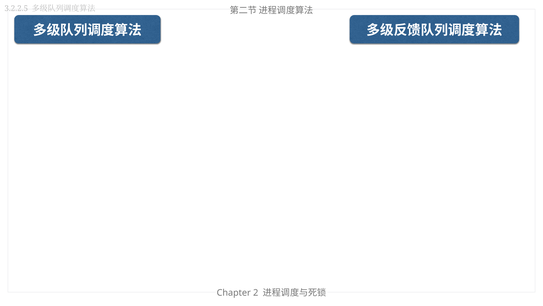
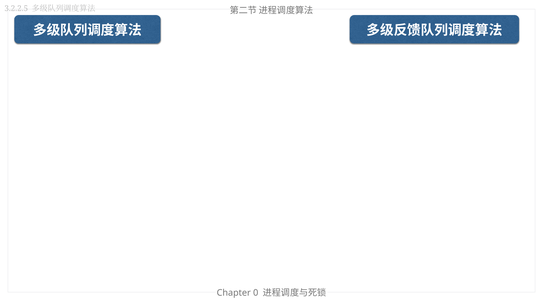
2: 2 -> 0
